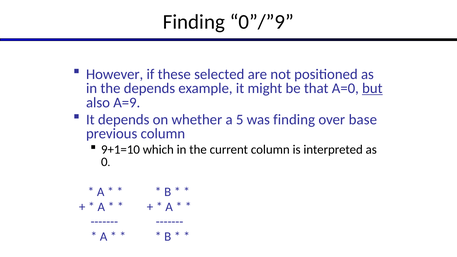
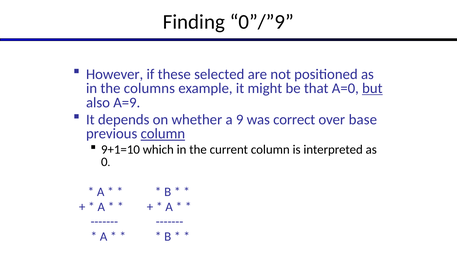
the depends: depends -> columns
5: 5 -> 9
was finding: finding -> correct
column at (163, 134) underline: none -> present
